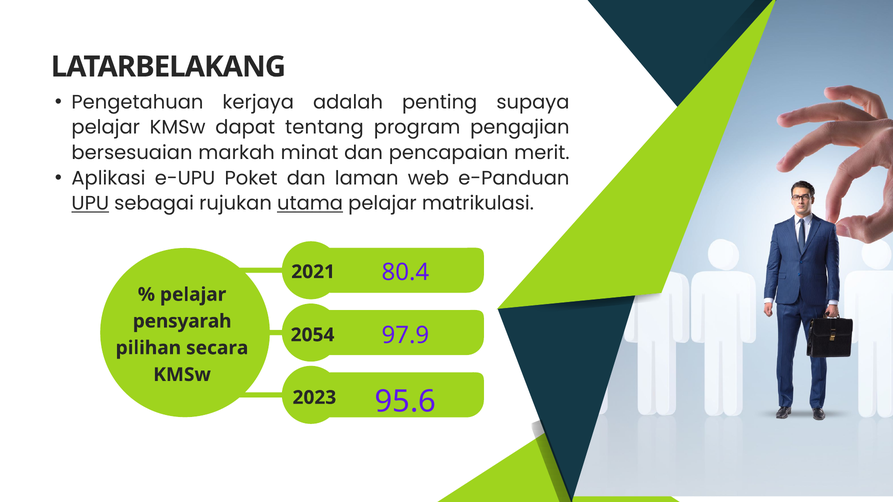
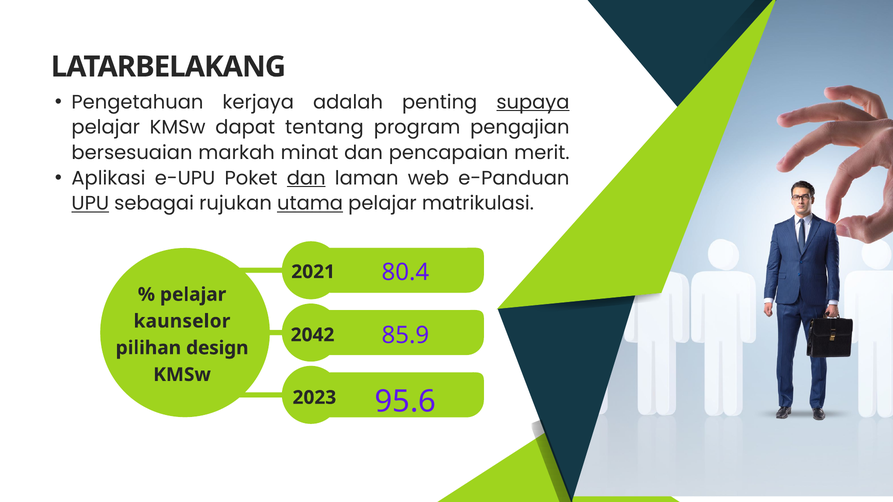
supaya underline: none -> present
dan at (306, 178) underline: none -> present
pensyarah: pensyarah -> kaunselor
97.9: 97.9 -> 85.9
2054: 2054 -> 2042
secara: secara -> design
